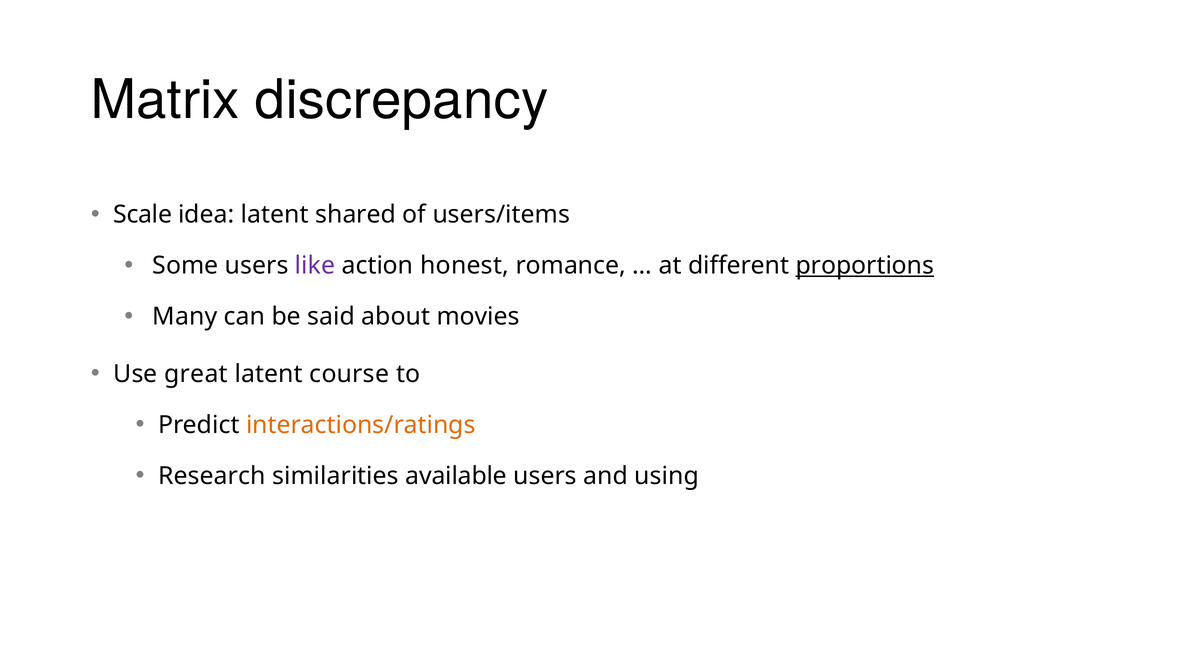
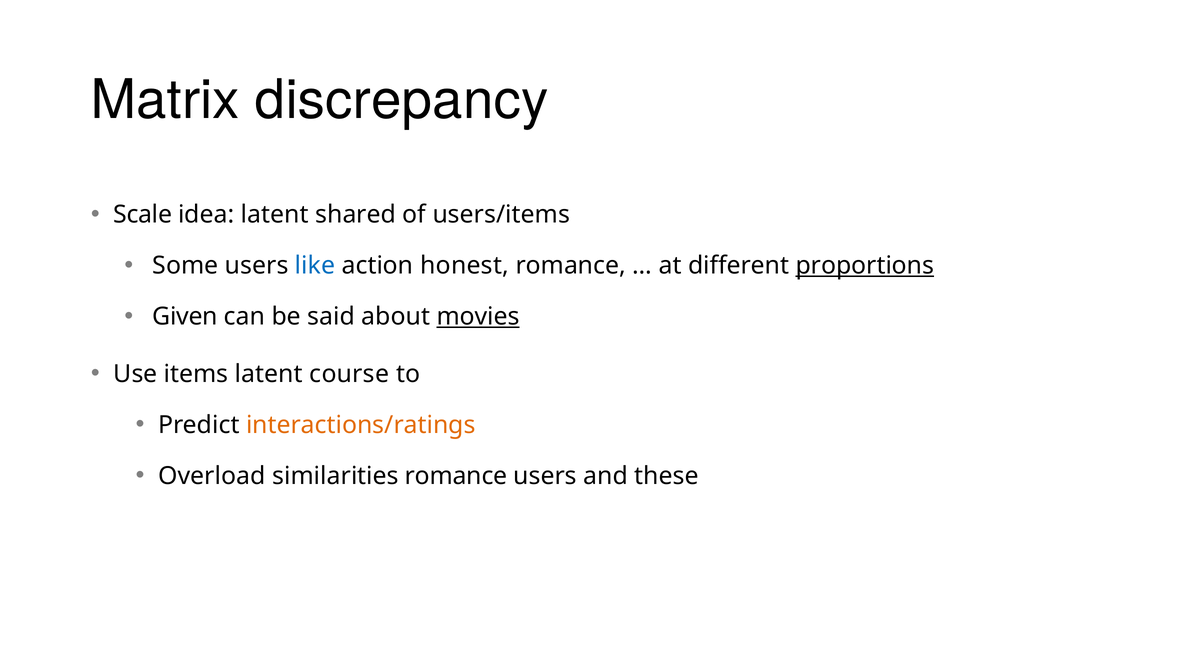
like colour: purple -> blue
Many: Many -> Given
movies underline: none -> present
great: great -> items
Research: Research -> Overload
similarities available: available -> romance
using: using -> these
